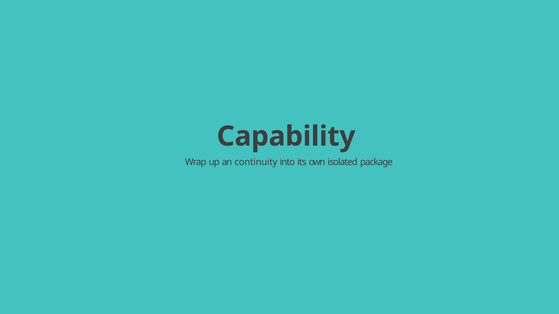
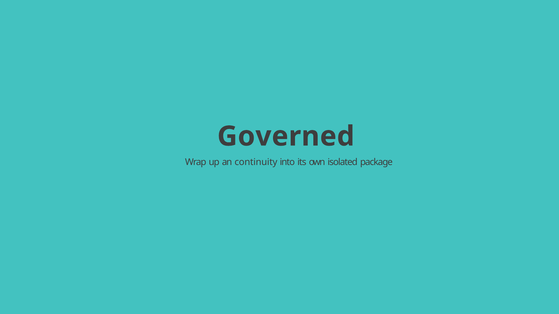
Capability: Capability -> Governed
